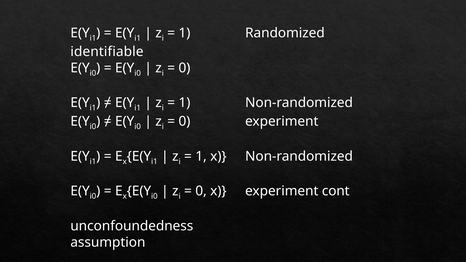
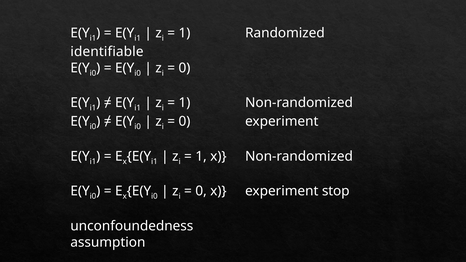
cont: cont -> stop
